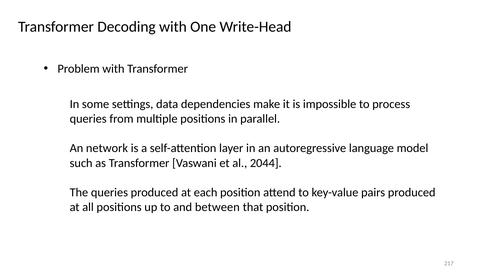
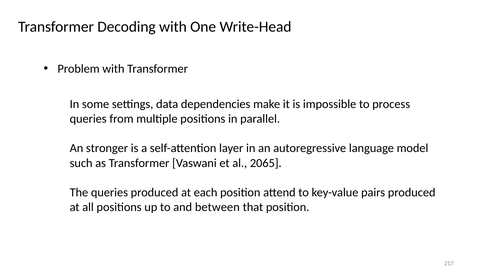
network: network -> stronger
2044: 2044 -> 2065
